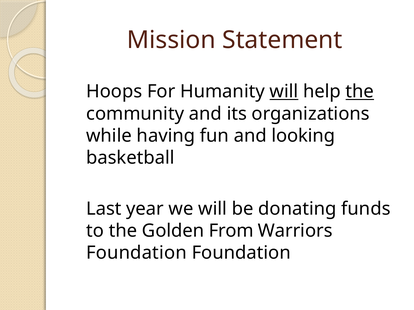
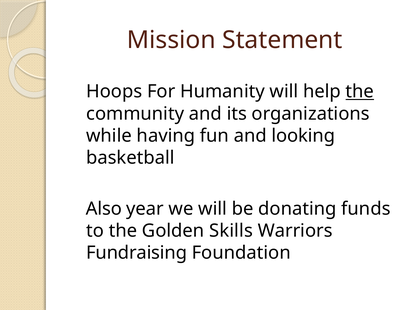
will at (284, 92) underline: present -> none
Last: Last -> Also
From: From -> Skills
Foundation at (136, 253): Foundation -> Fundraising
